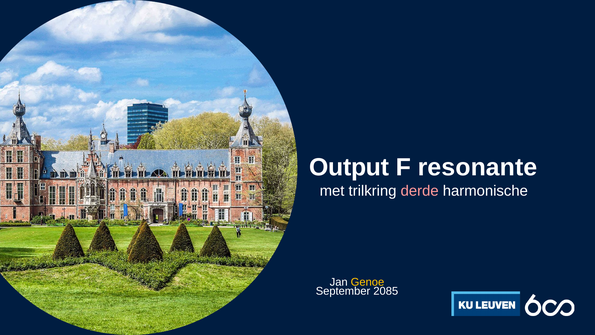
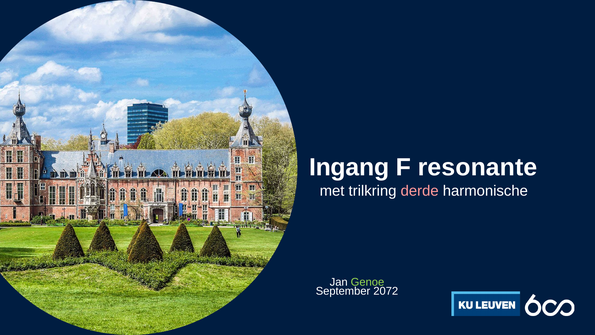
Output: Output -> Ingang
Genoe colour: yellow -> light green
2085: 2085 -> 2072
